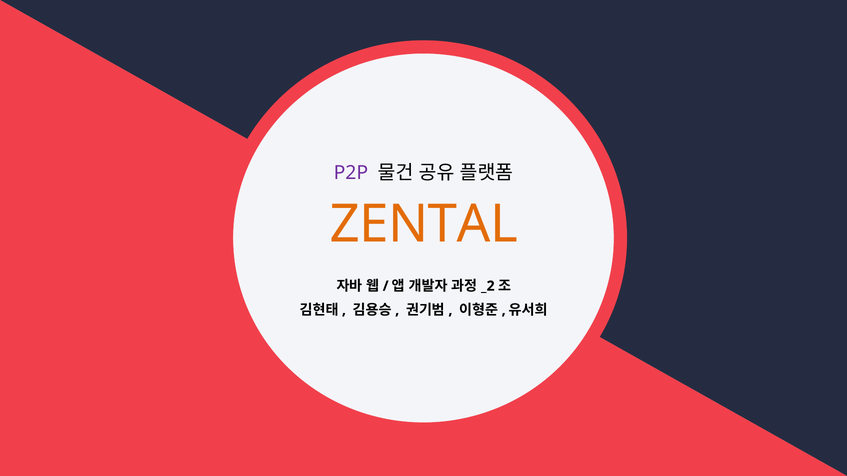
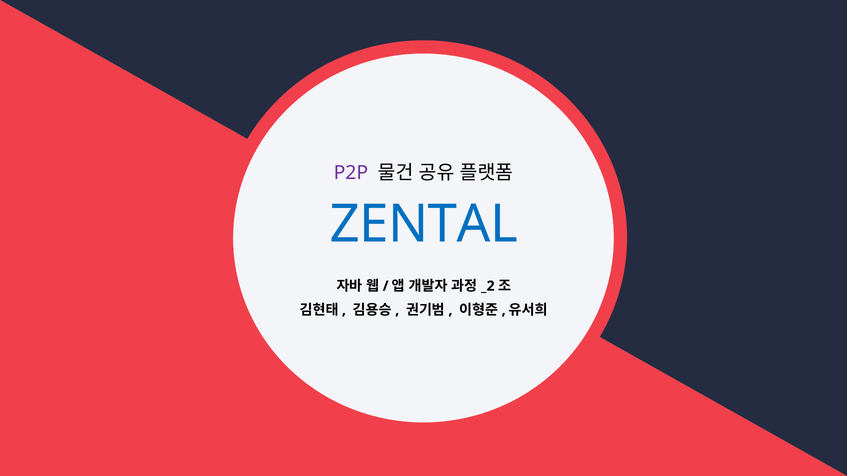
ZENTAL colour: orange -> blue
